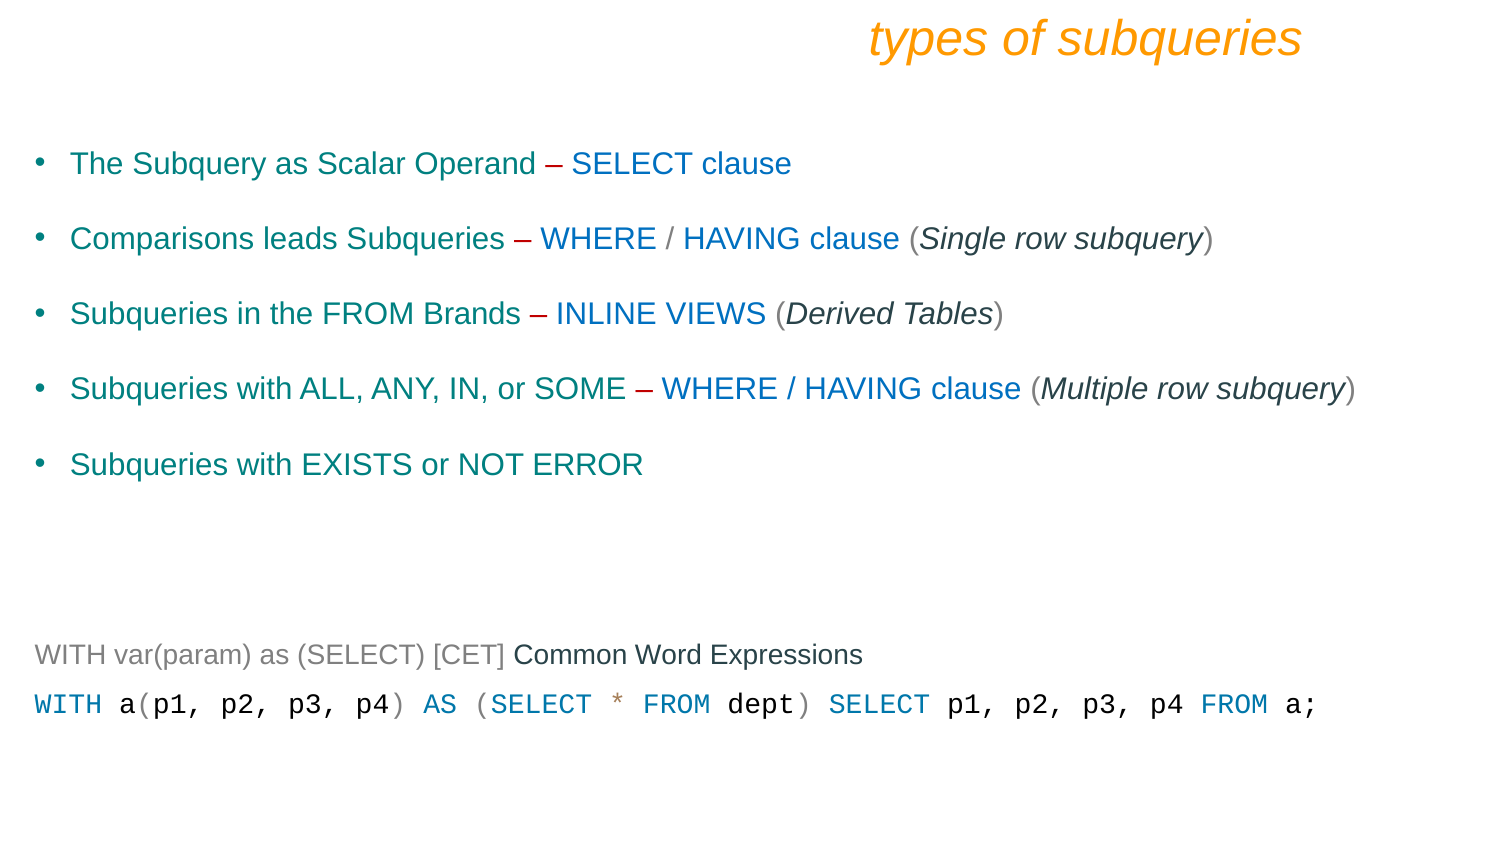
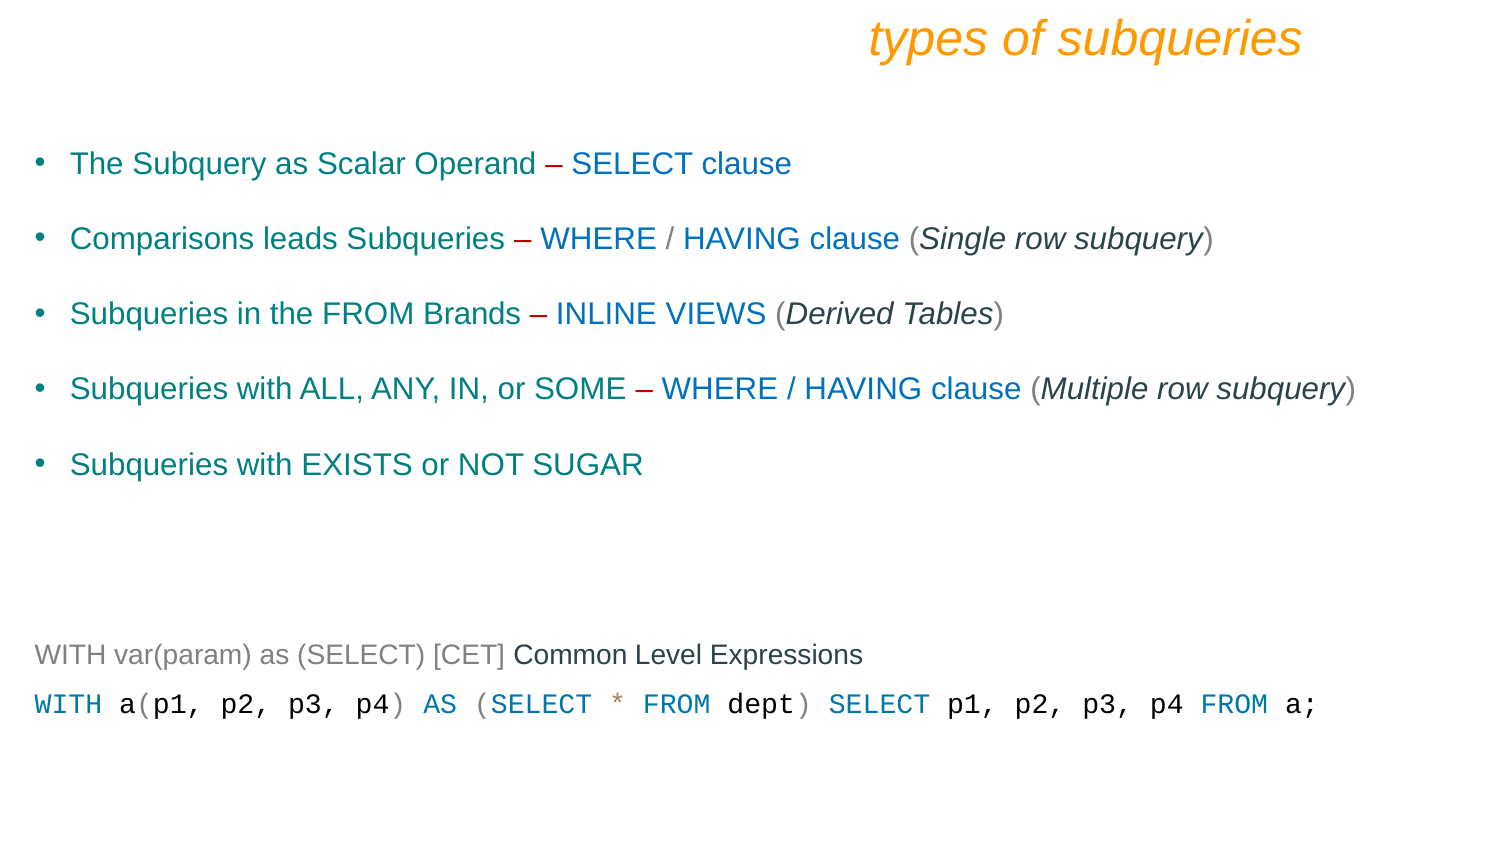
ERROR: ERROR -> SUGAR
Word: Word -> Level
